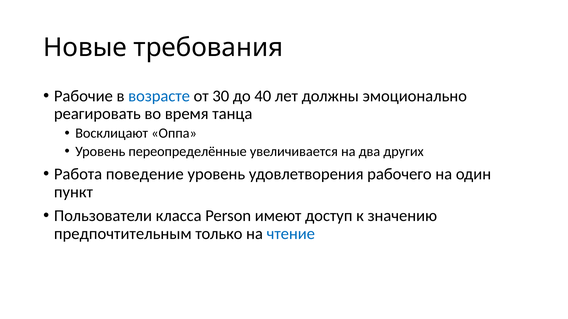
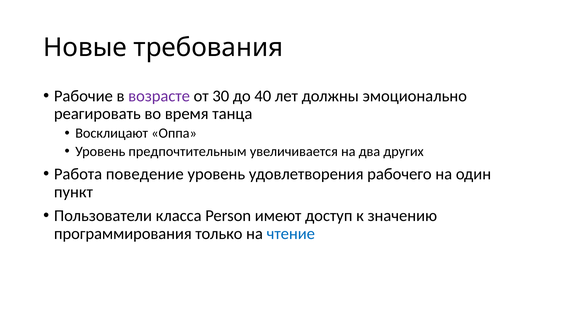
возрасте colour: blue -> purple
переопределённые: переопределённые -> предпочтительным
предпочтительным: предпочтительным -> программирования
